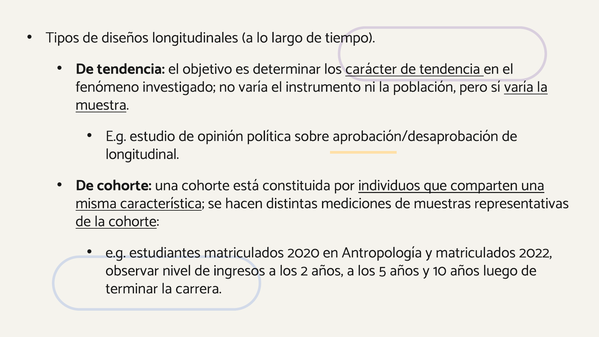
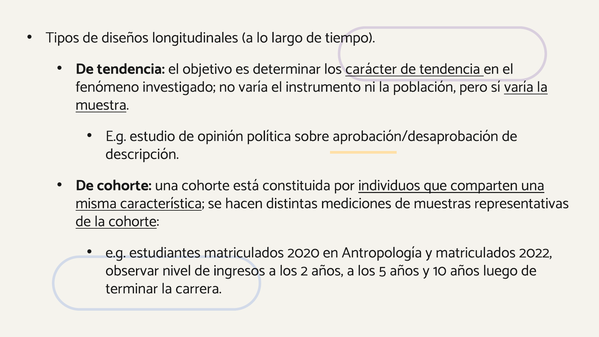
longitudinal: longitudinal -> descripción
